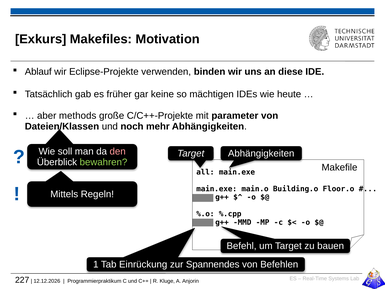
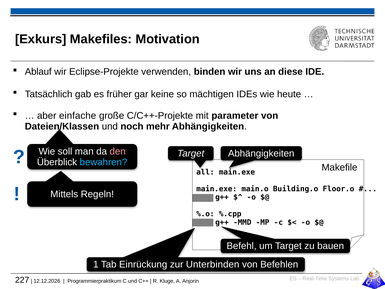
methods: methods -> einfache
bewahren colour: light green -> light blue
Spannendes: Spannendes -> Unterbinden
